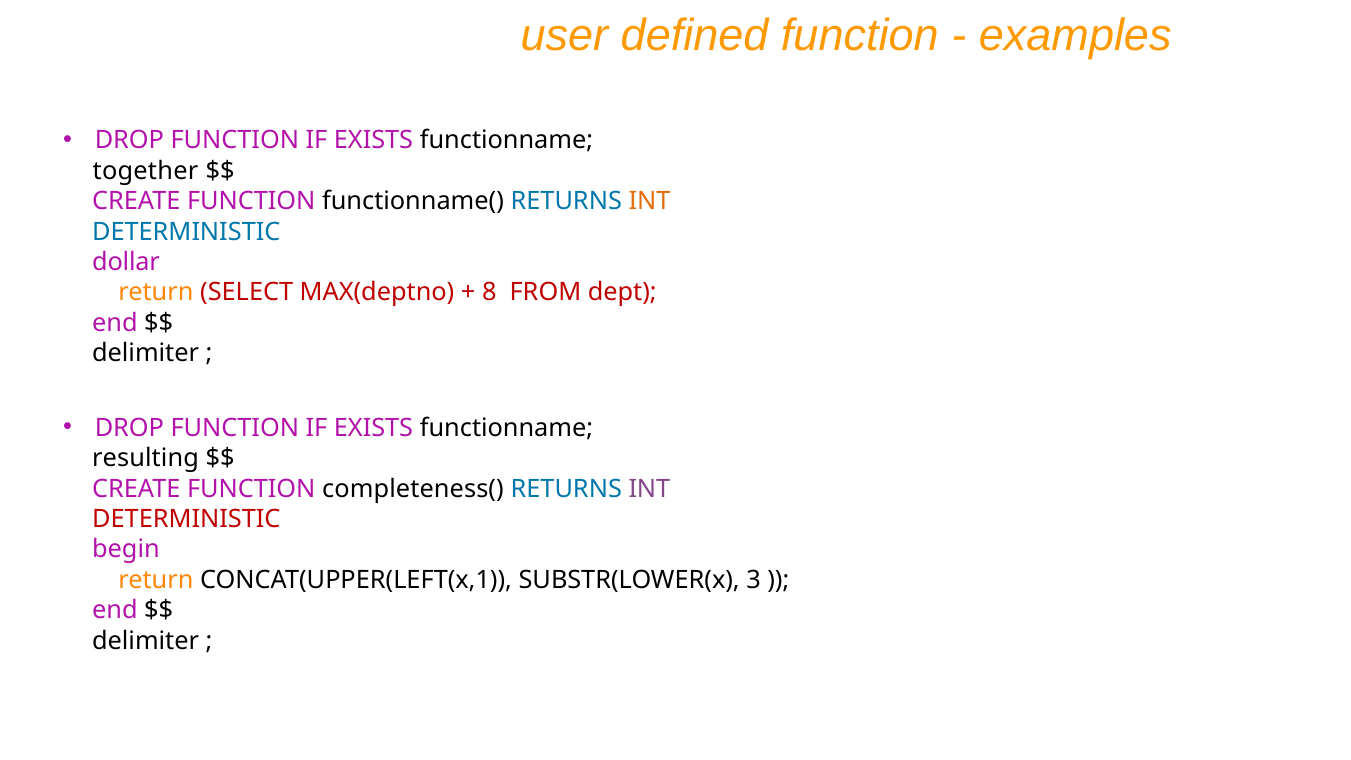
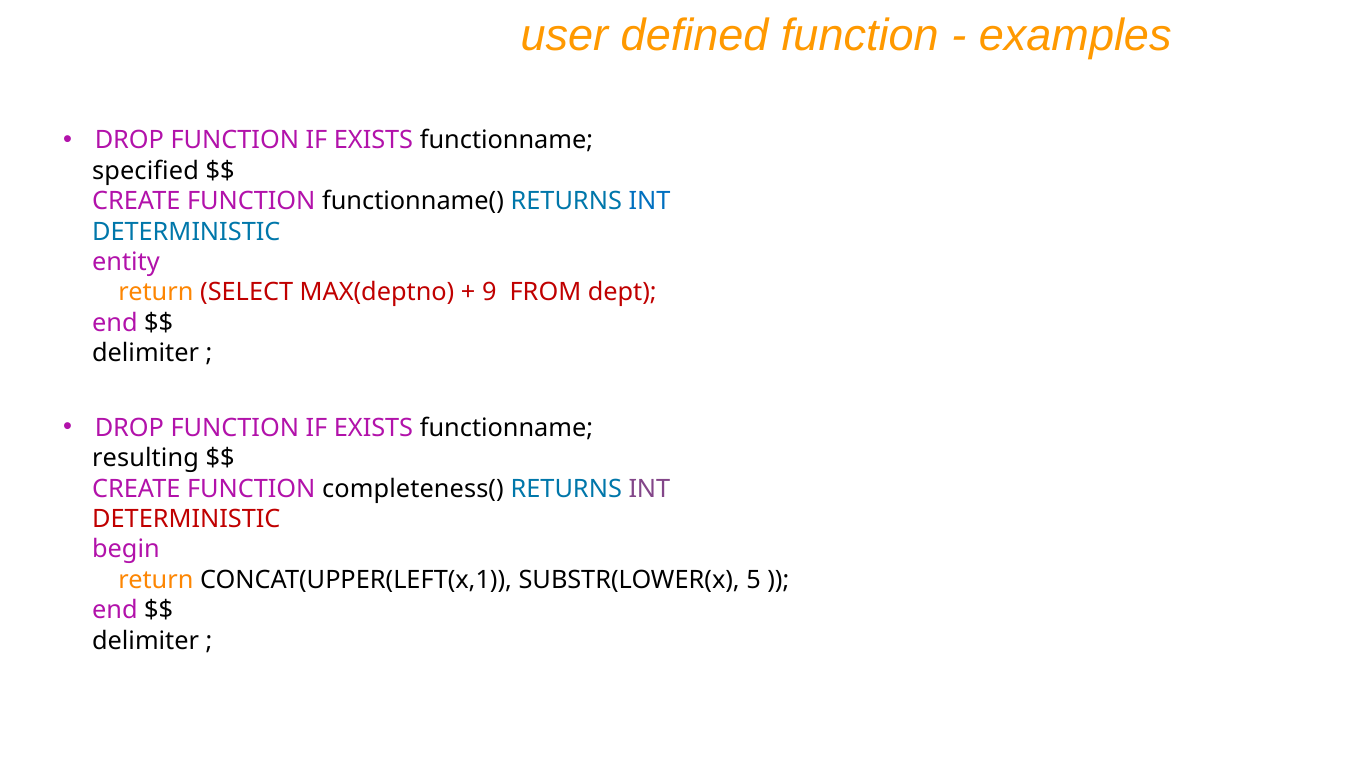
together: together -> specified
INT at (649, 201) colour: orange -> blue
dollar: dollar -> entity
8: 8 -> 9
3: 3 -> 5
